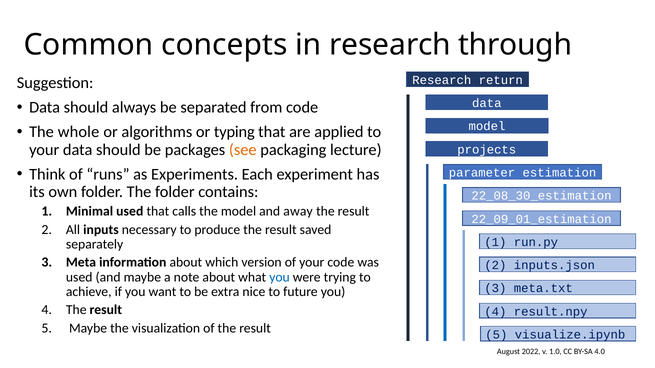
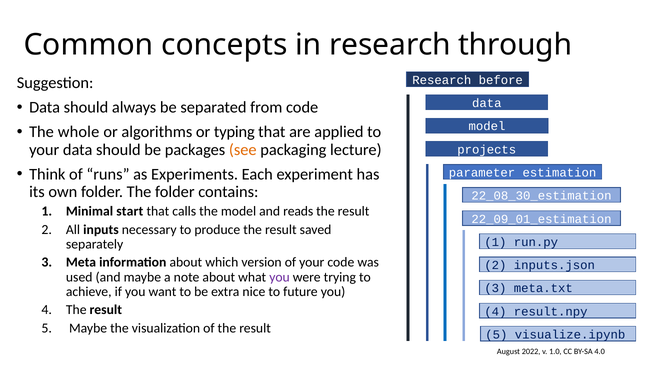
return: return -> before
Minimal used: used -> start
away: away -> reads
you at (279, 277) colour: blue -> purple
